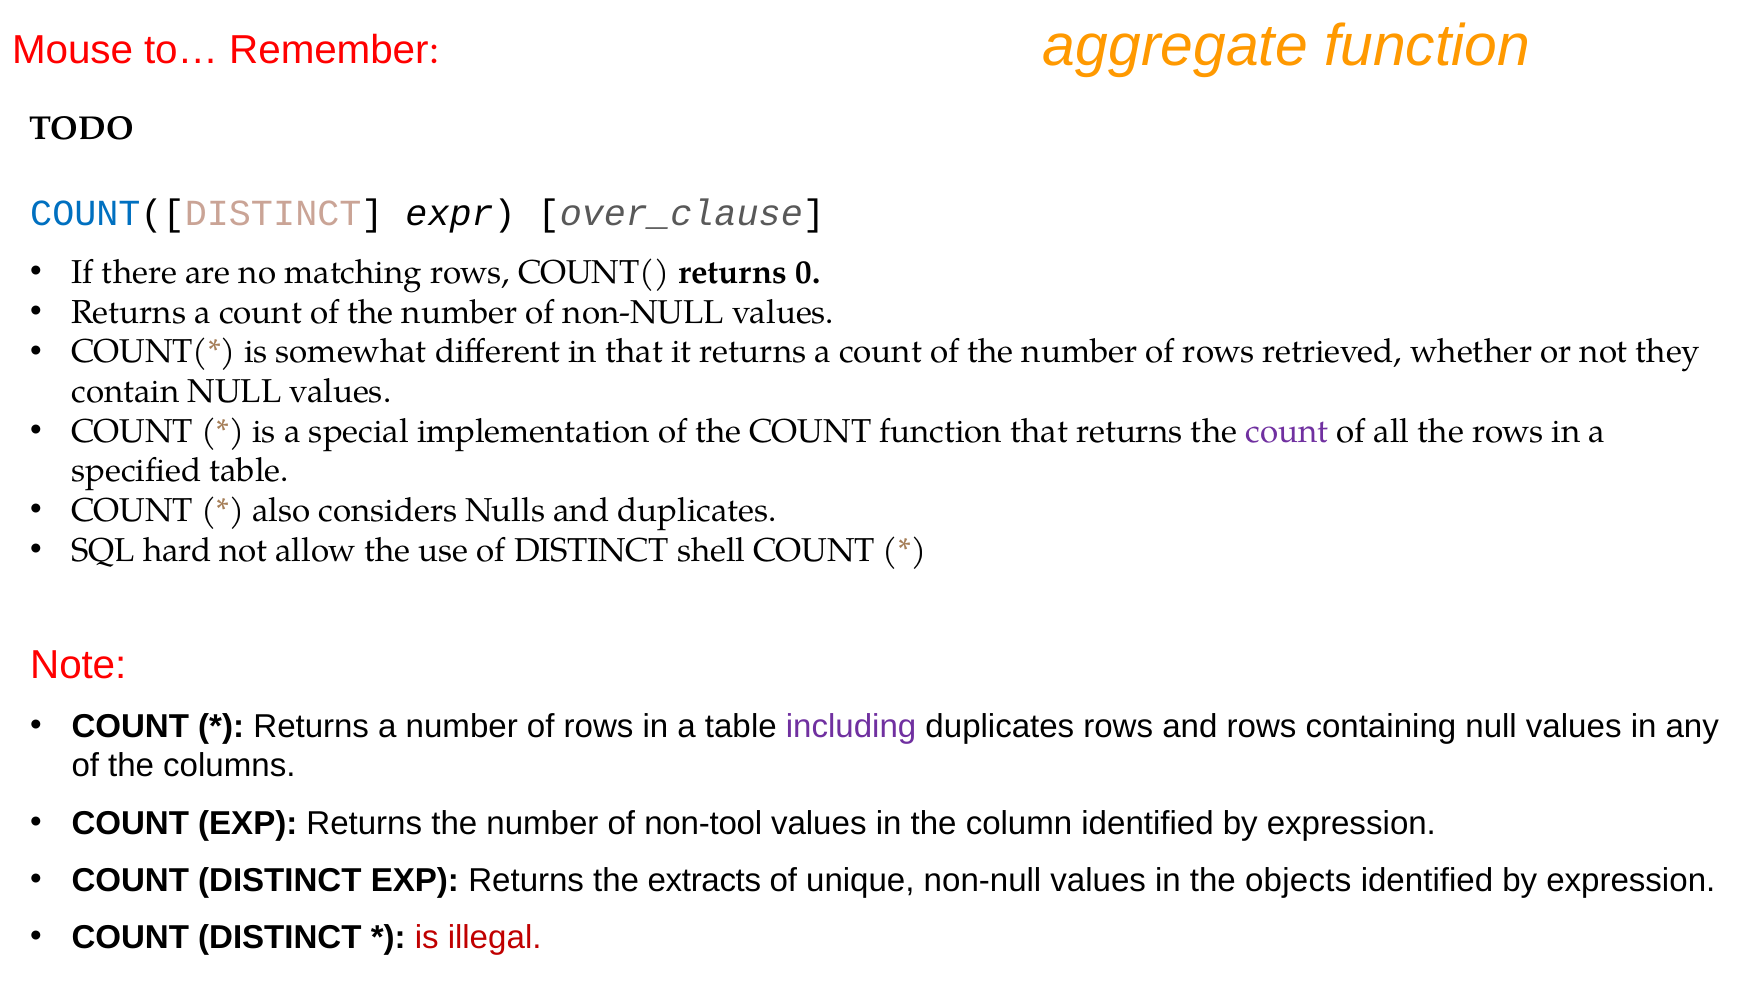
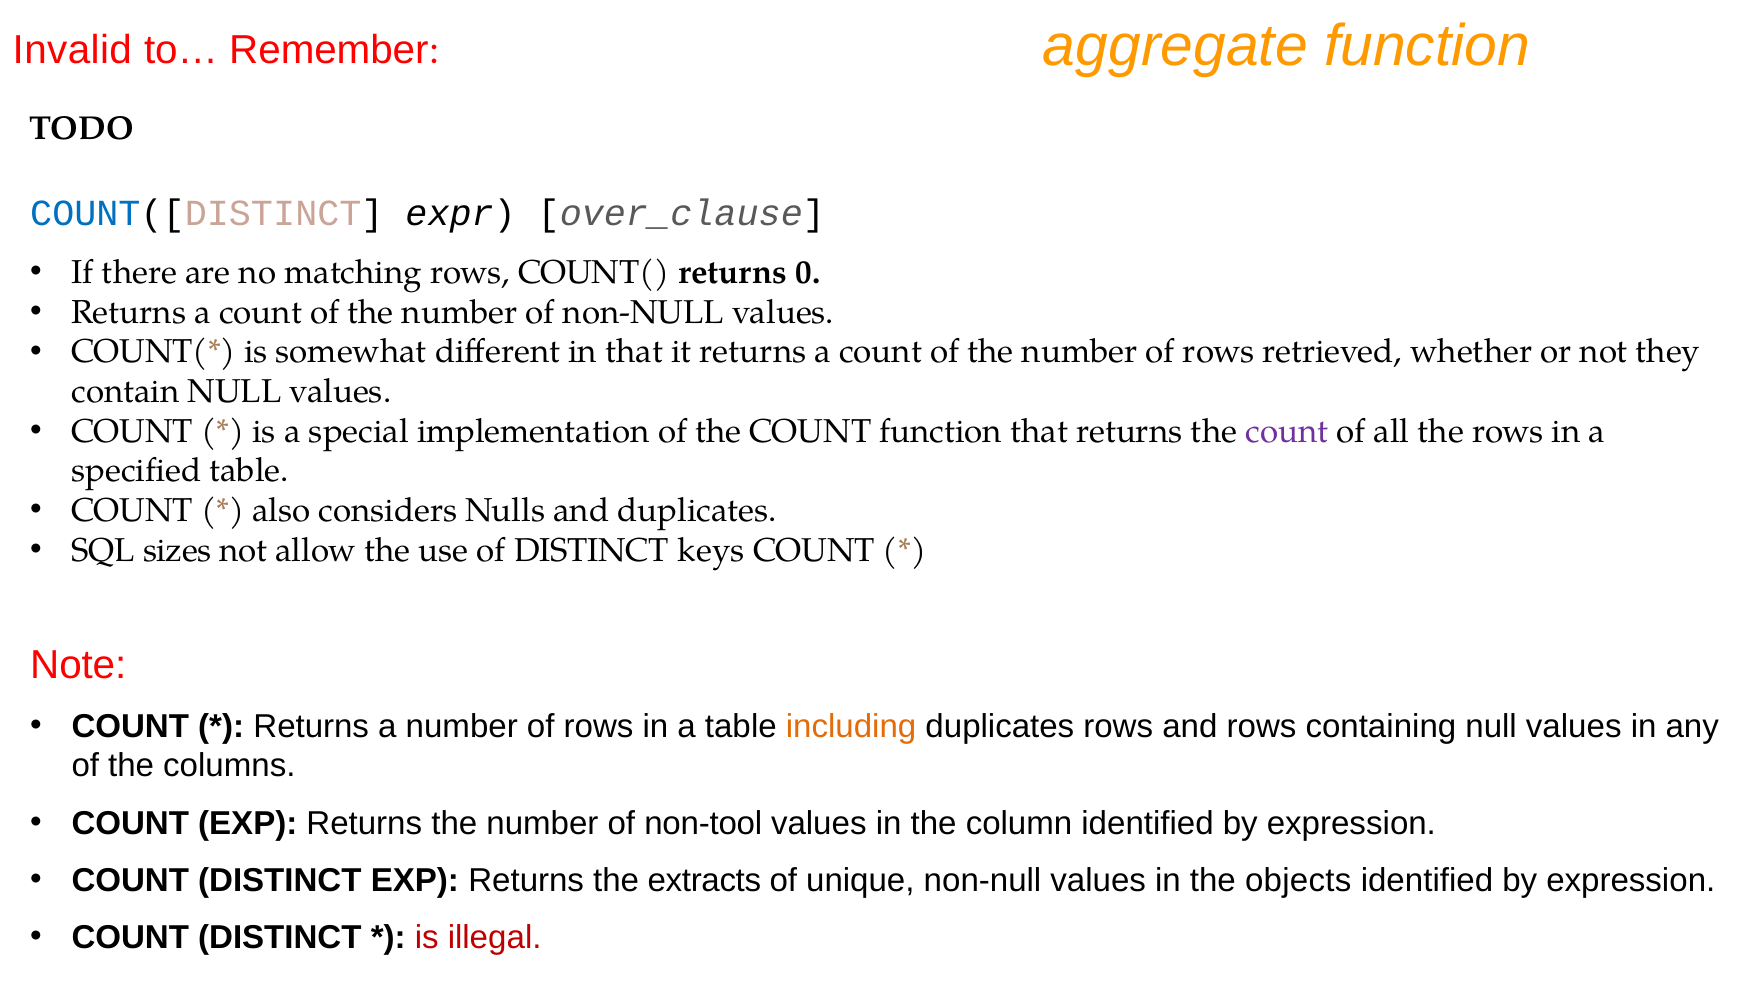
Mouse: Mouse -> Invalid
hard: hard -> sizes
shell: shell -> keys
including colour: purple -> orange
